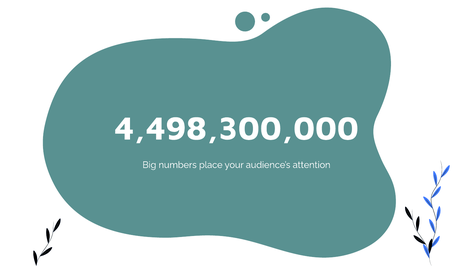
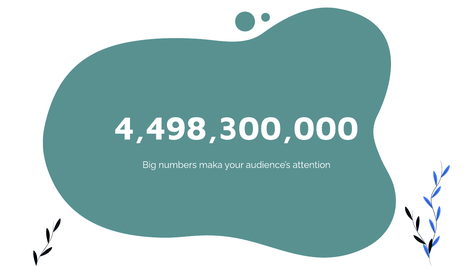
place: place -> maka
